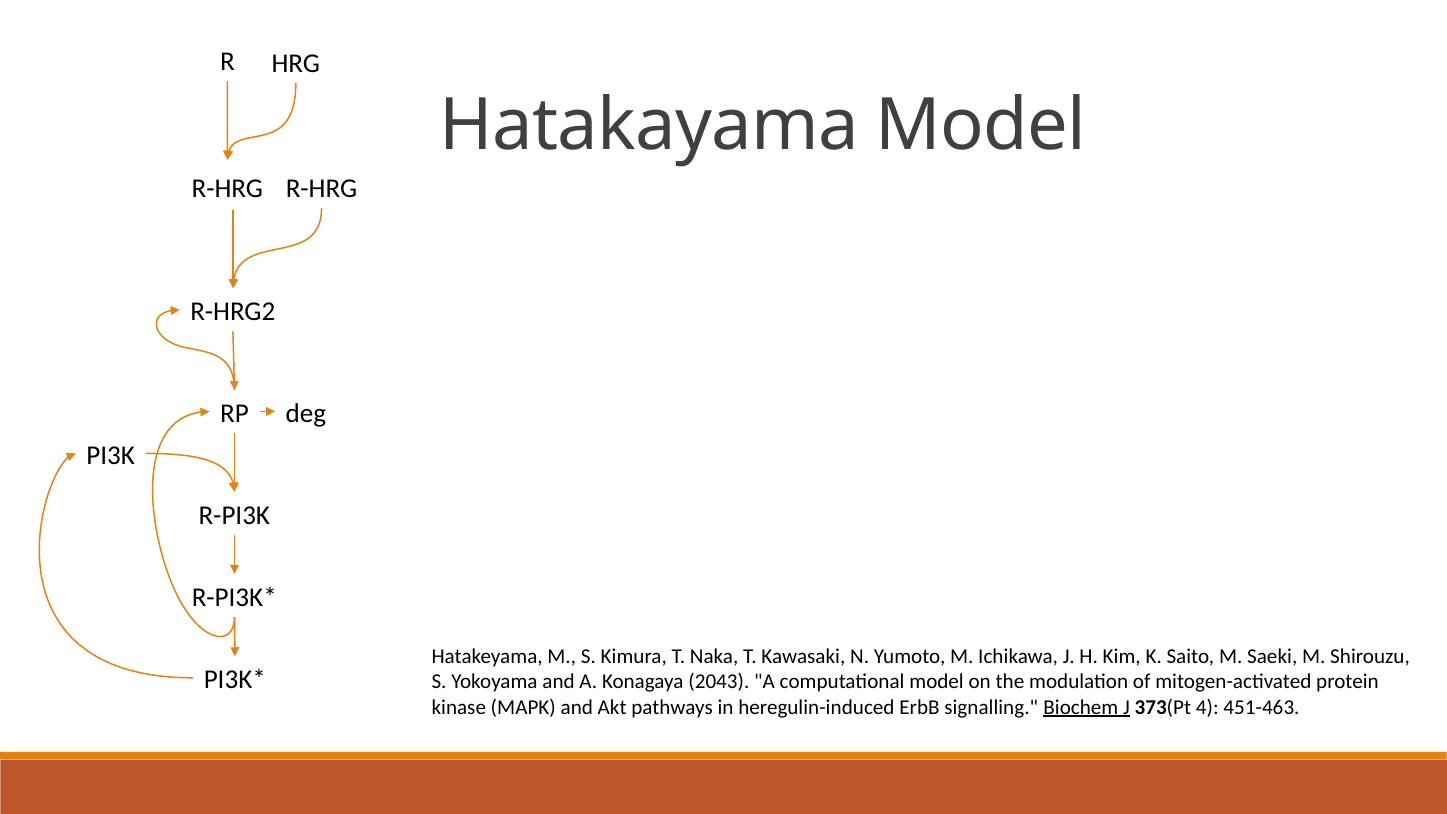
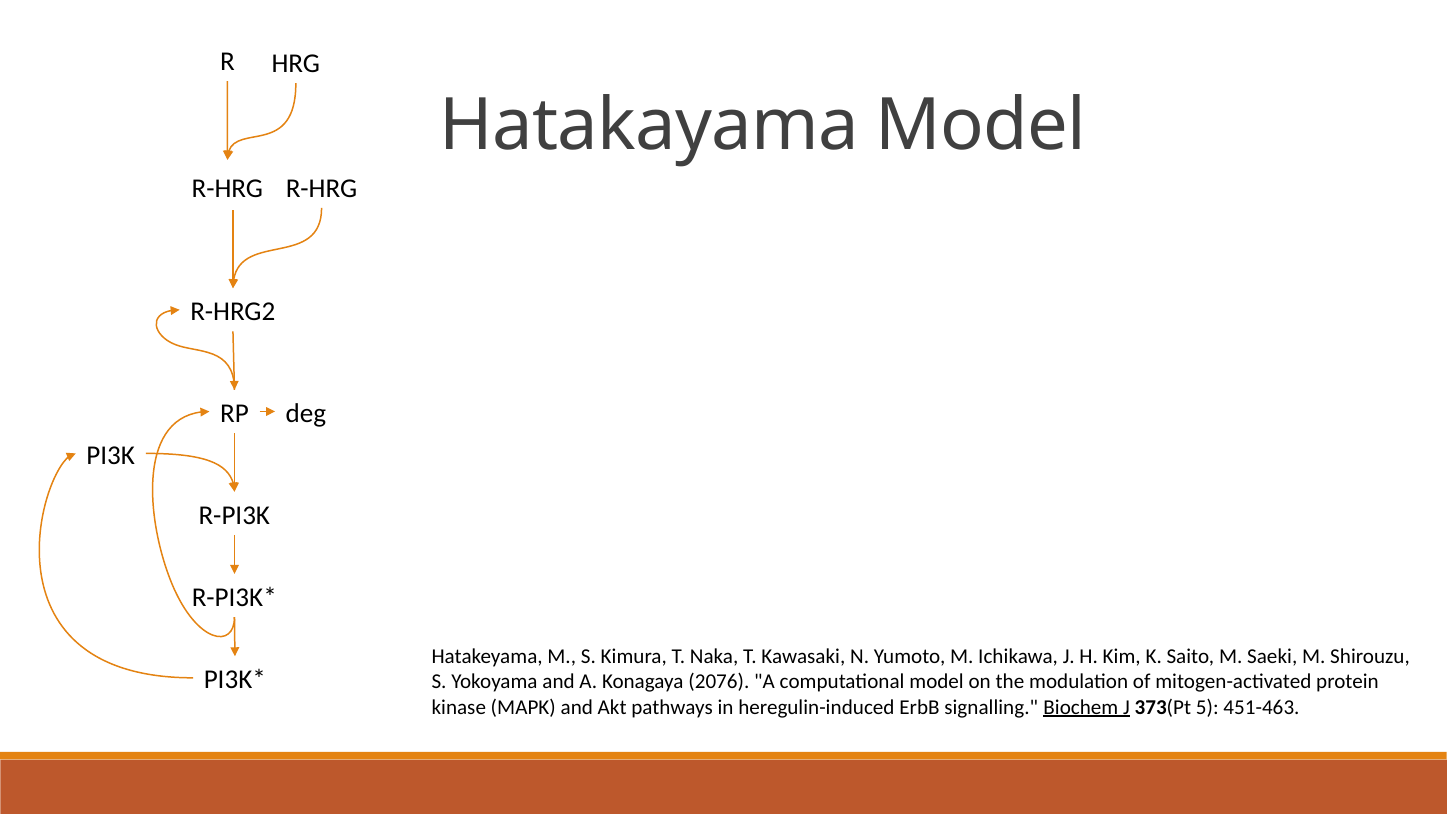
2043: 2043 -> 2076
4: 4 -> 5
